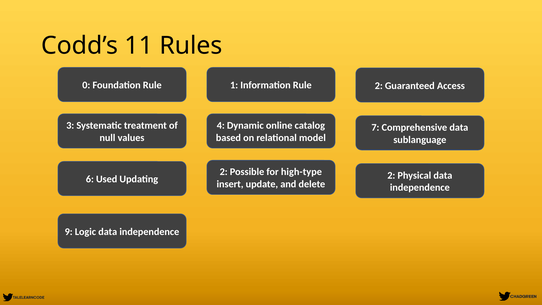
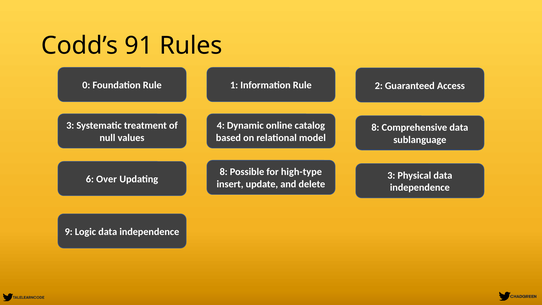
11: 11 -> 91
7 at (375, 127): 7 -> 8
2 at (224, 172): 2 -> 8
2 at (391, 175): 2 -> 3
Used: Used -> Over
